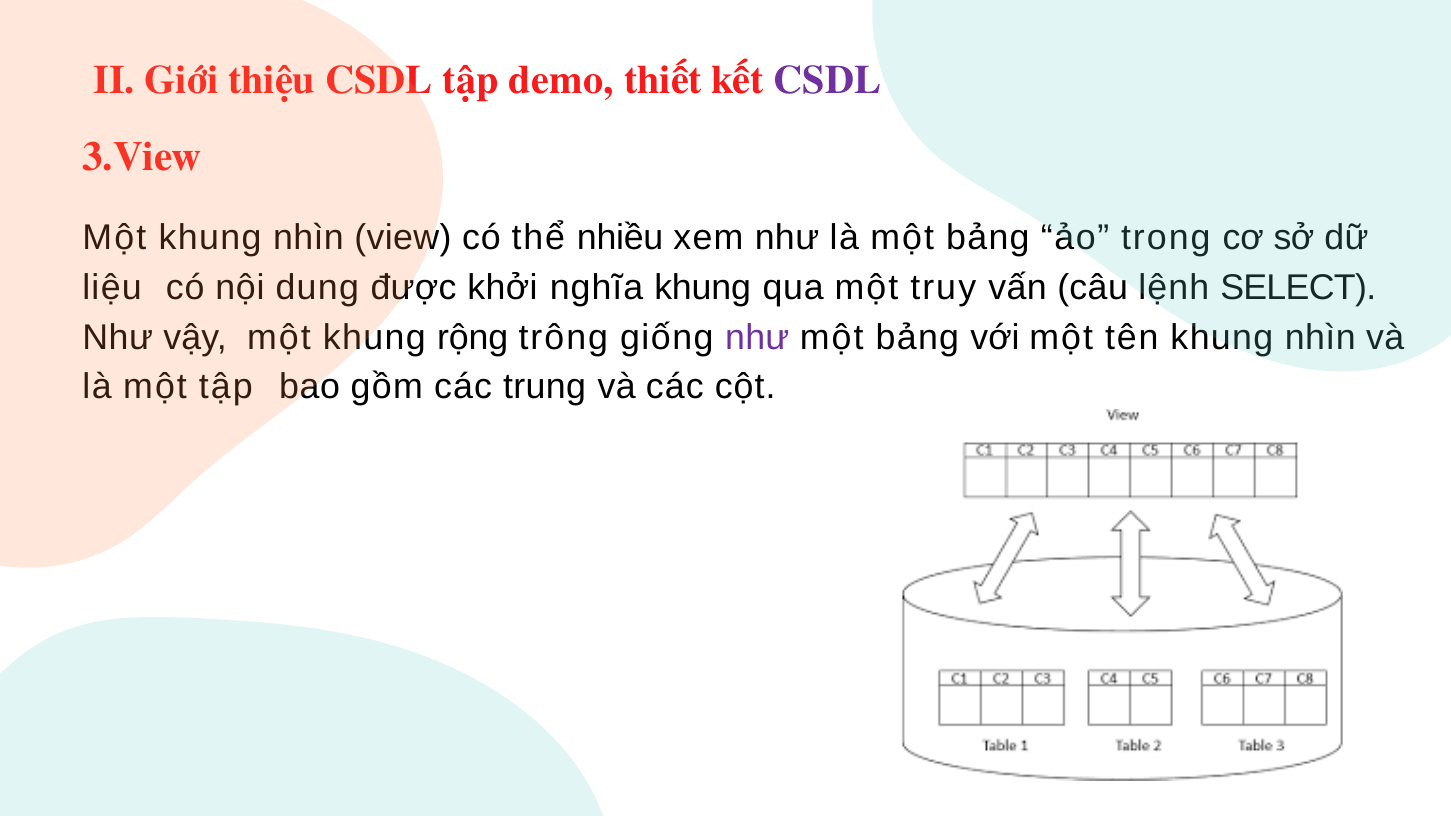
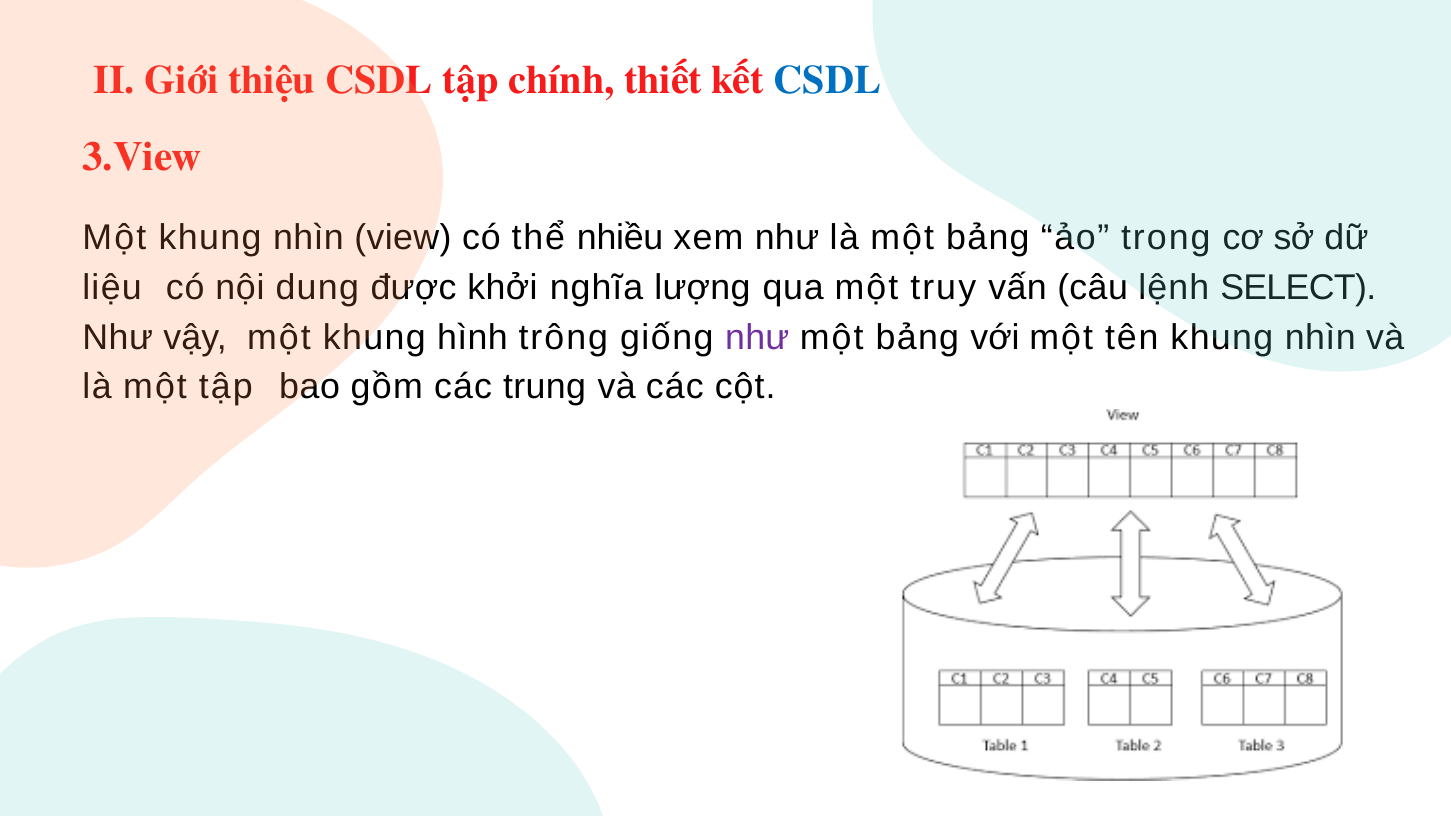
demo: demo -> chính
CSDL at (828, 80) colour: purple -> blue
nghĩa khung: khung -> lượng
rộng: rộng -> hình
